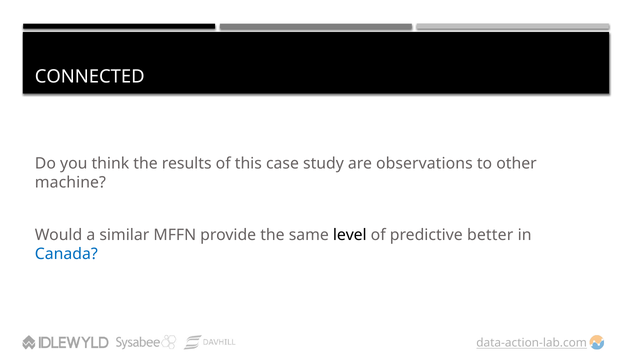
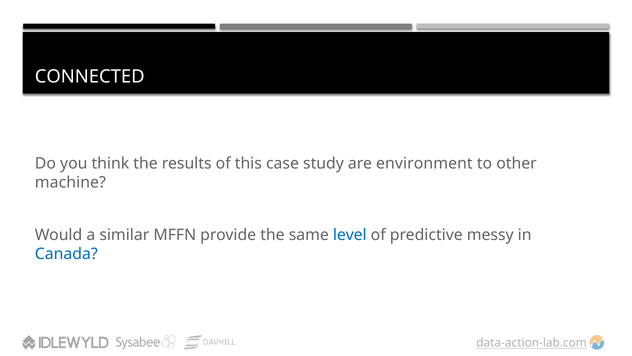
observations: observations -> environment
level colour: black -> blue
better: better -> messy
